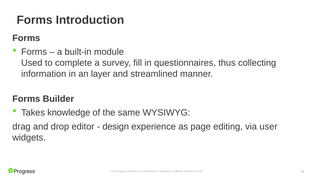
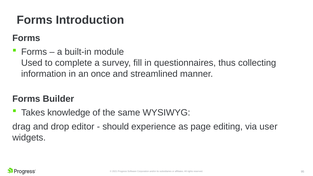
layer: layer -> once
design: design -> should
